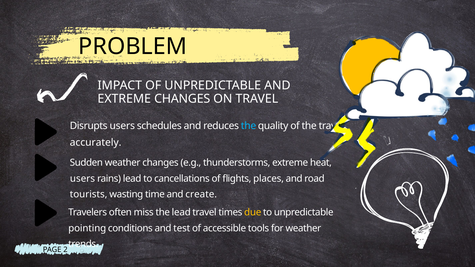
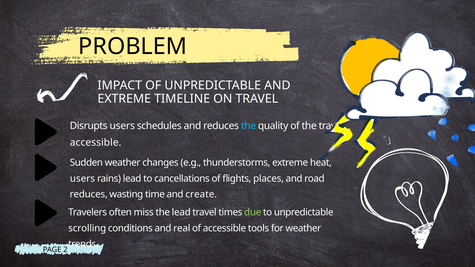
EXTREME CHANGES: CHANGES -> TIMELINE
accurately at (96, 143): accurately -> accessible
tourists at (89, 194): tourists -> reduces
due colour: yellow -> light green
pointing: pointing -> scrolling
test: test -> real
